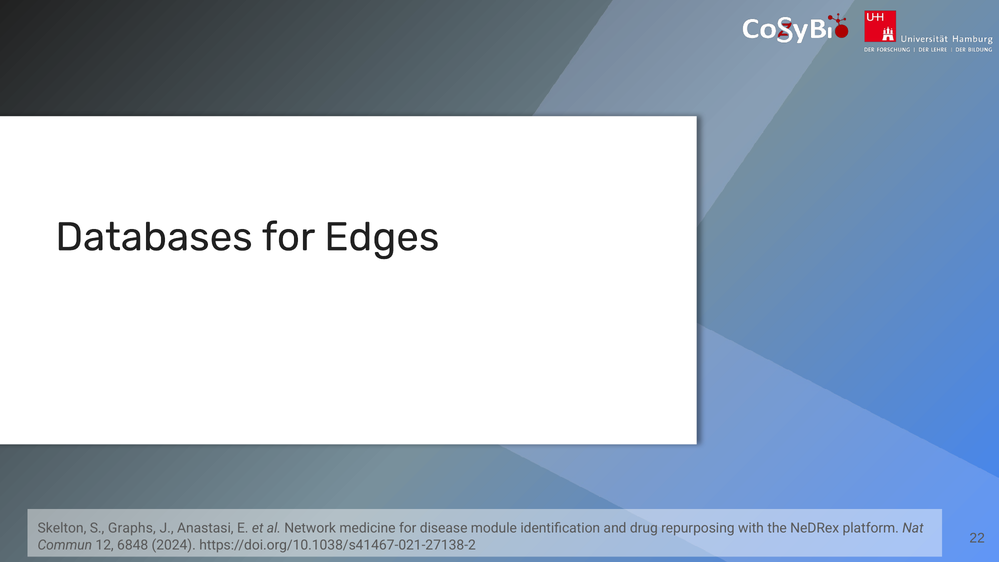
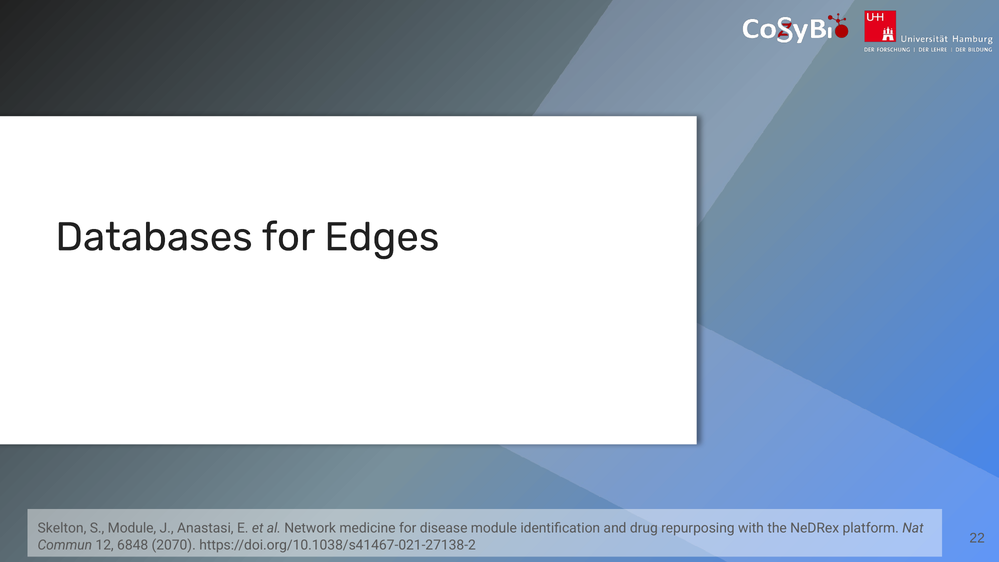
S Graphs: Graphs -> Module
2024: 2024 -> 2070
